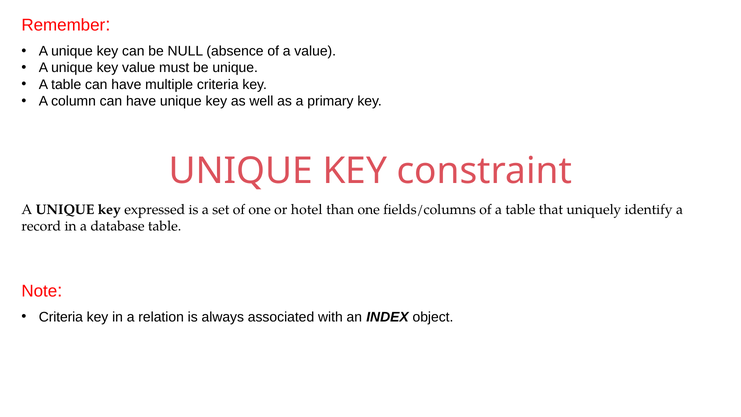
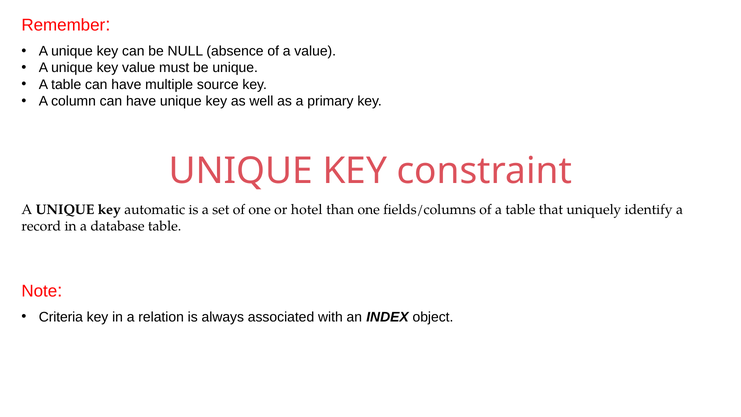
multiple criteria: criteria -> source
expressed: expressed -> automatic
